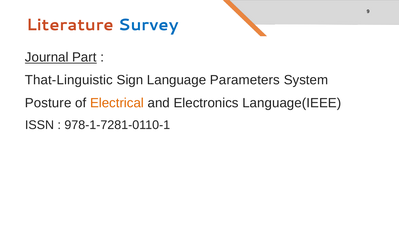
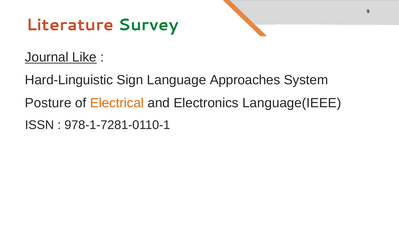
Survey colour: blue -> green
Part: Part -> Like
That-Linguistic: That-Linguistic -> Hard-Linguistic
Parameters: Parameters -> Approaches
